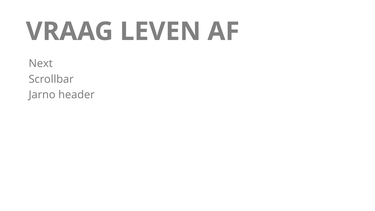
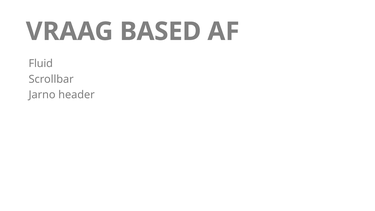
LEVEN: LEVEN -> BASED
Next: Next -> Fluid
